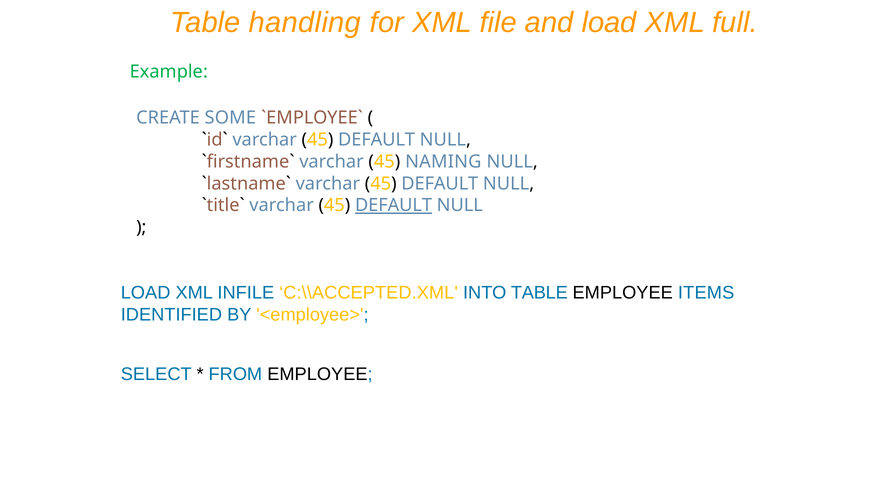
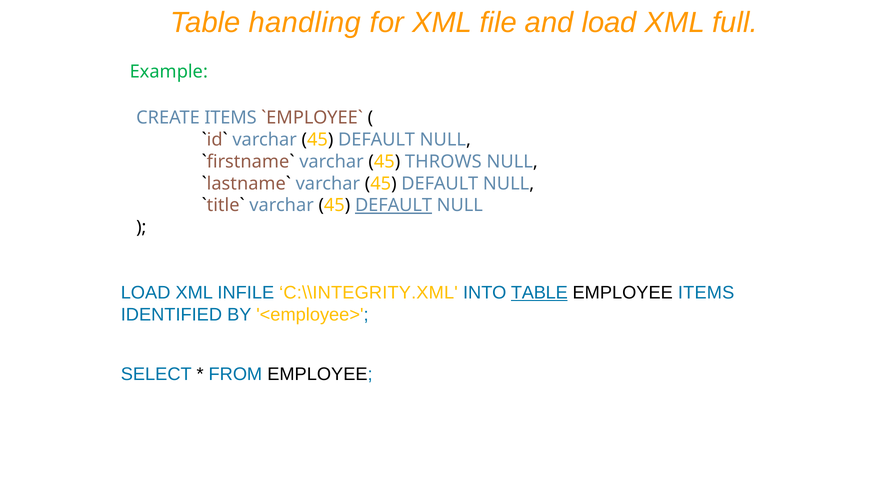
CREATE SOME: SOME -> ITEMS
NAMING: NAMING -> THROWS
C:\\ACCEPTED.XML: C:\\ACCEPTED.XML -> C:\\INTEGRITY.XML
TABLE at (539, 292) underline: none -> present
